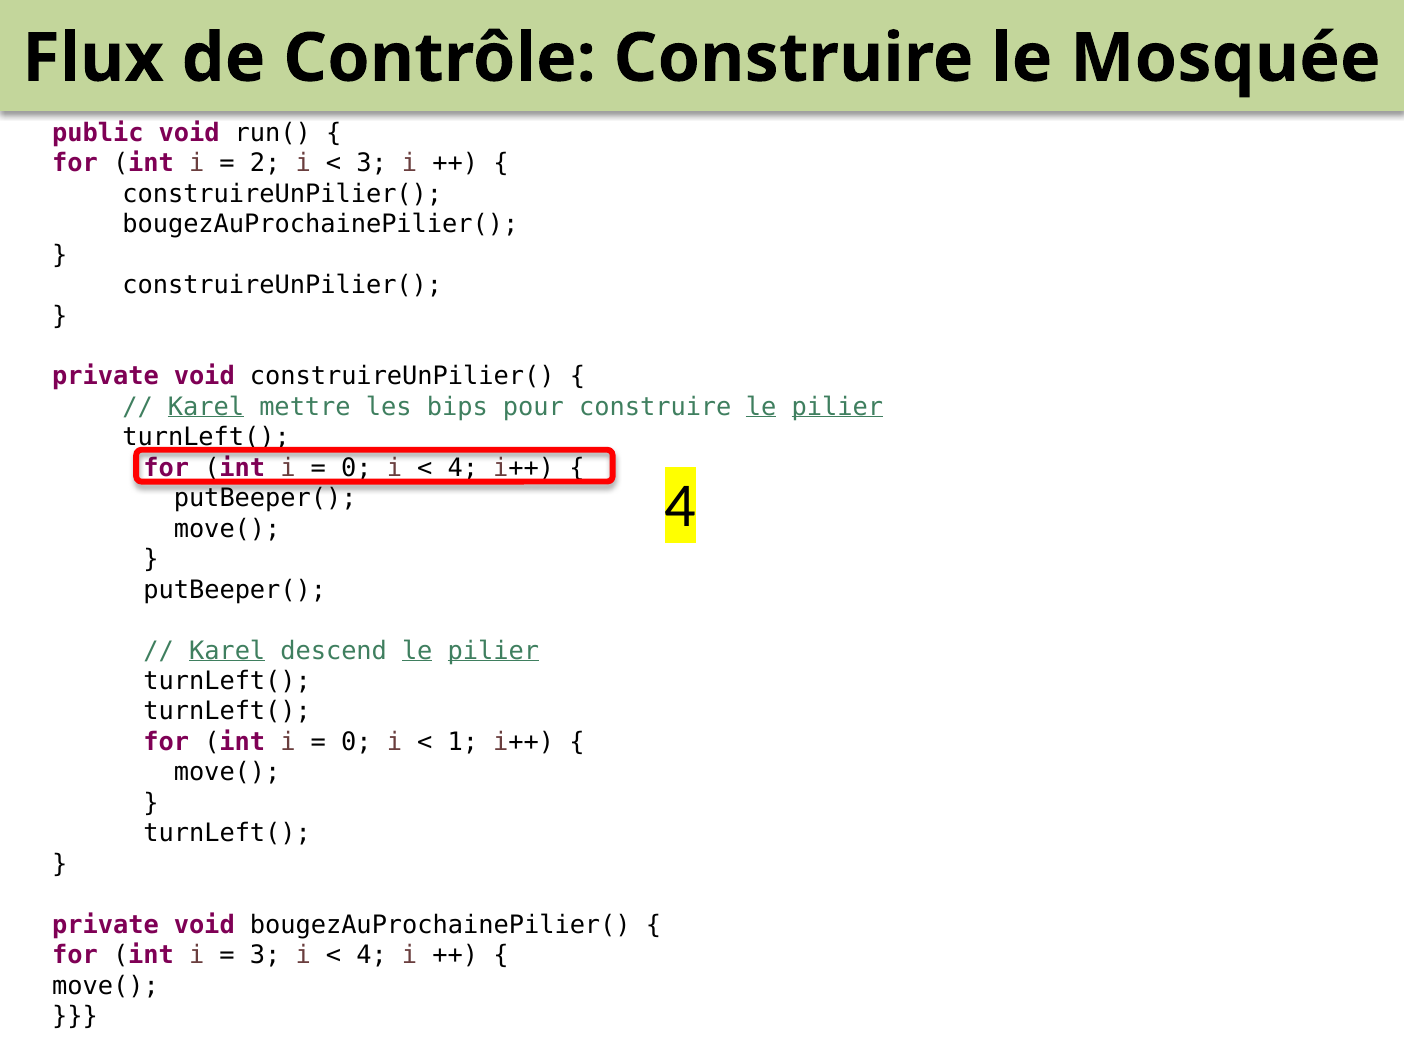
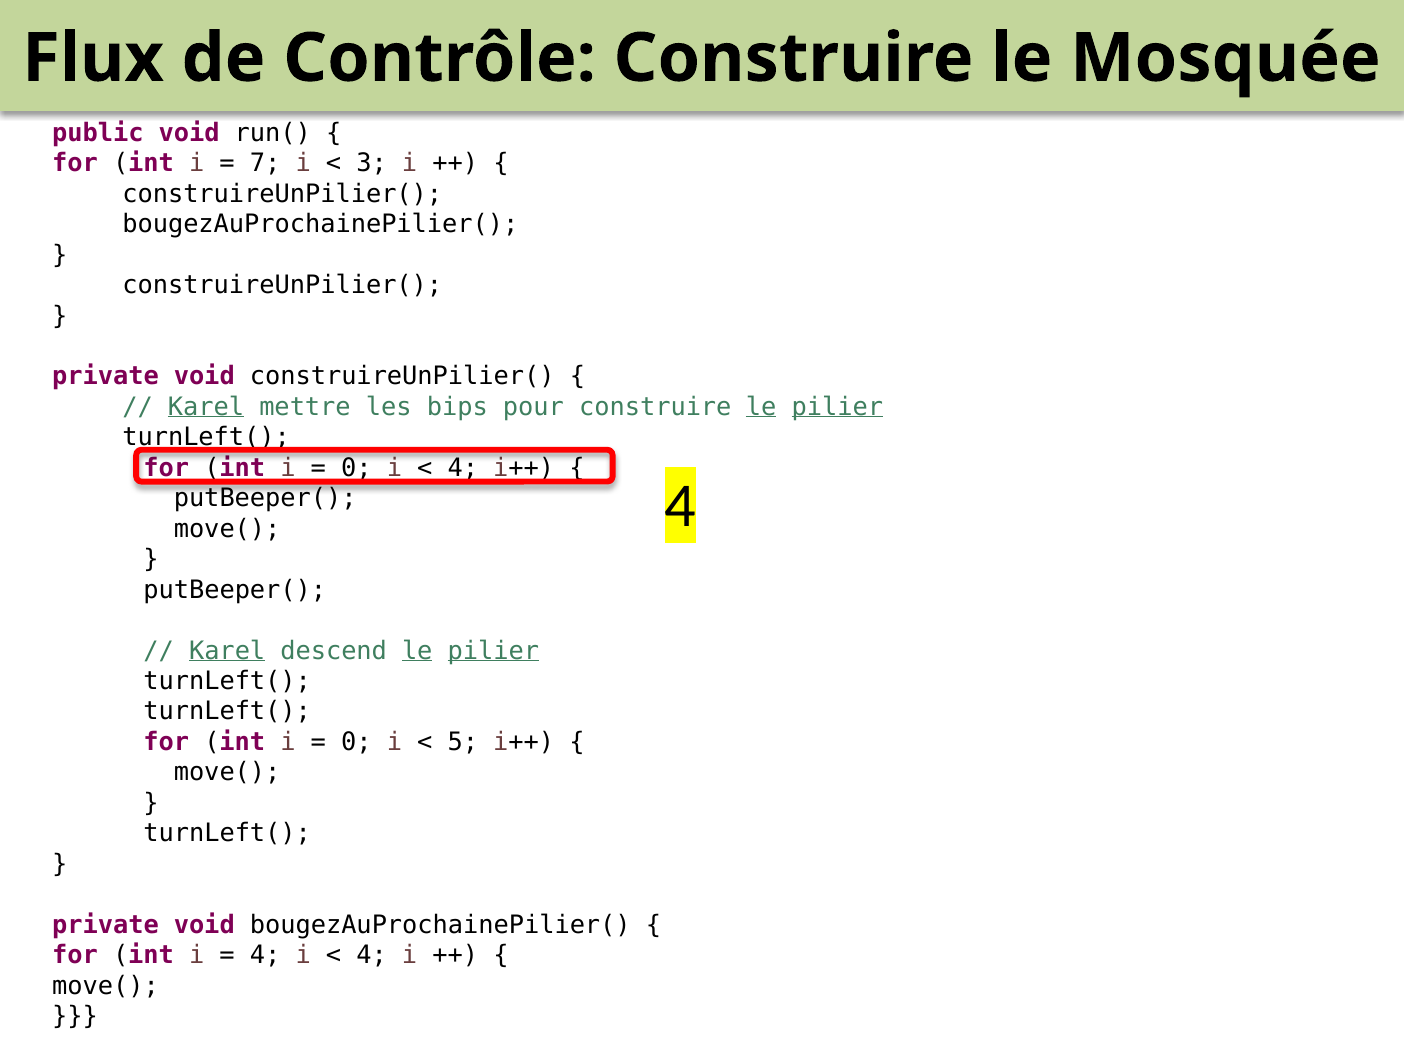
2: 2 -> 7
1: 1 -> 5
3 at (265, 955): 3 -> 4
